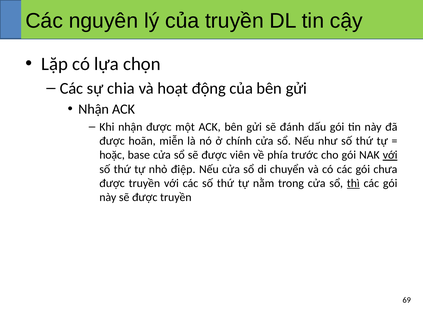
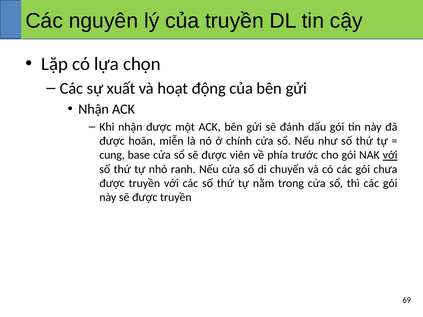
chia: chia -> xuất
hoặc: hoặc -> cung
điệp: điệp -> ranh
thì underline: present -> none
